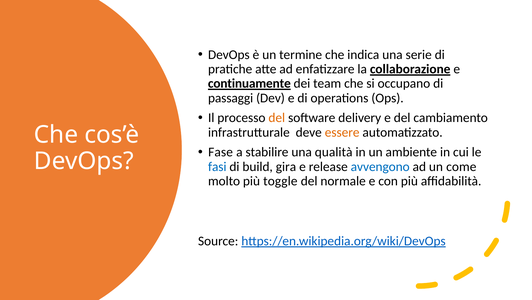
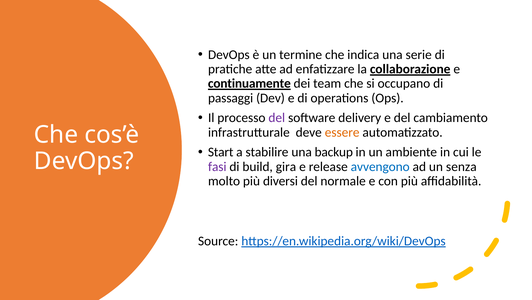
del at (277, 118) colour: orange -> purple
Fase: Fase -> Start
qualità: qualità -> backup
fasi colour: blue -> purple
come: come -> senza
toggle: toggle -> diversi
